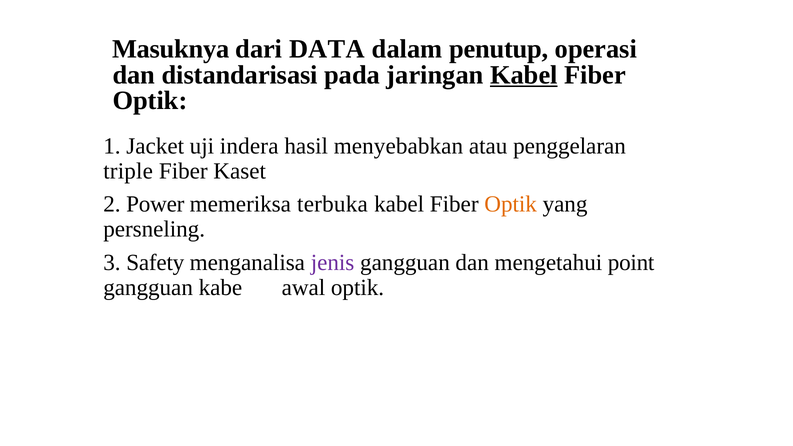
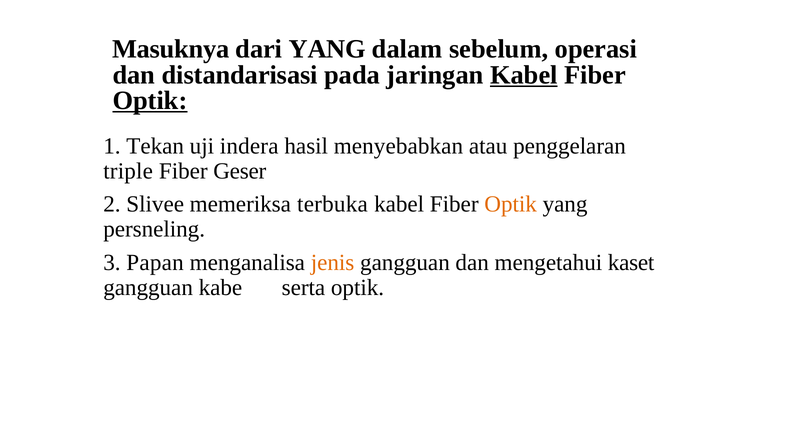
dari DATA: DATA -> YANG
penutup: penutup -> sebelum
Optik at (150, 101) underline: none -> present
Jacket: Jacket -> Tekan
Kaset: Kaset -> Geser
Power: Power -> Slivee
Safety: Safety -> Papan
jenis colour: purple -> orange
point: point -> kaset
awal: awal -> serta
